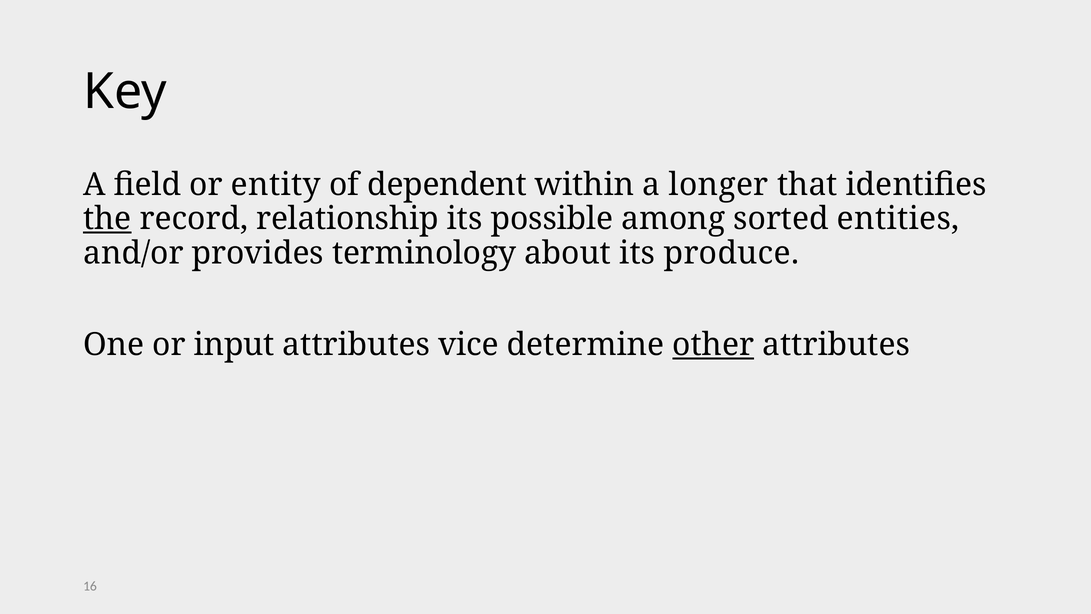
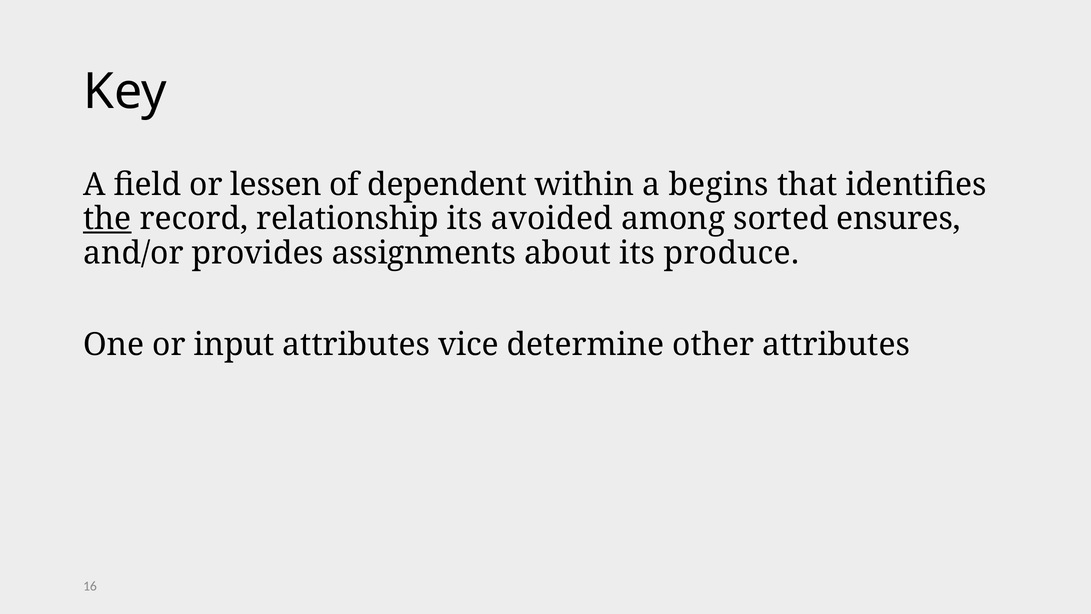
entity: entity -> lessen
longer: longer -> begins
possible: possible -> avoided
entities: entities -> ensures
terminology: terminology -> assignments
other underline: present -> none
